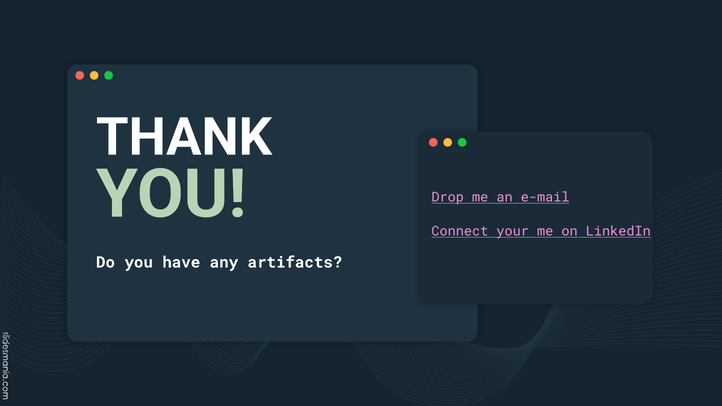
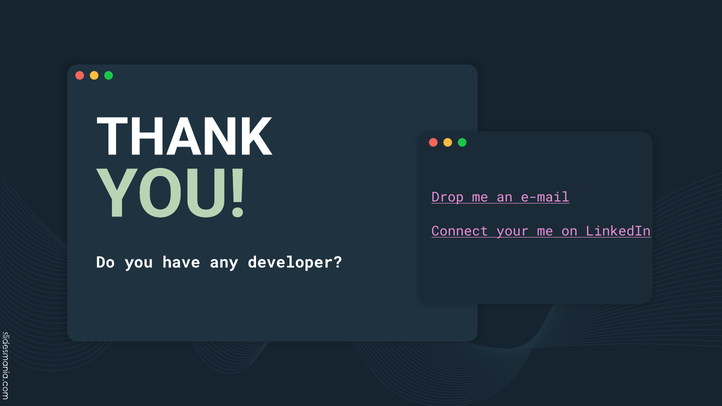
artifacts: artifacts -> developer
